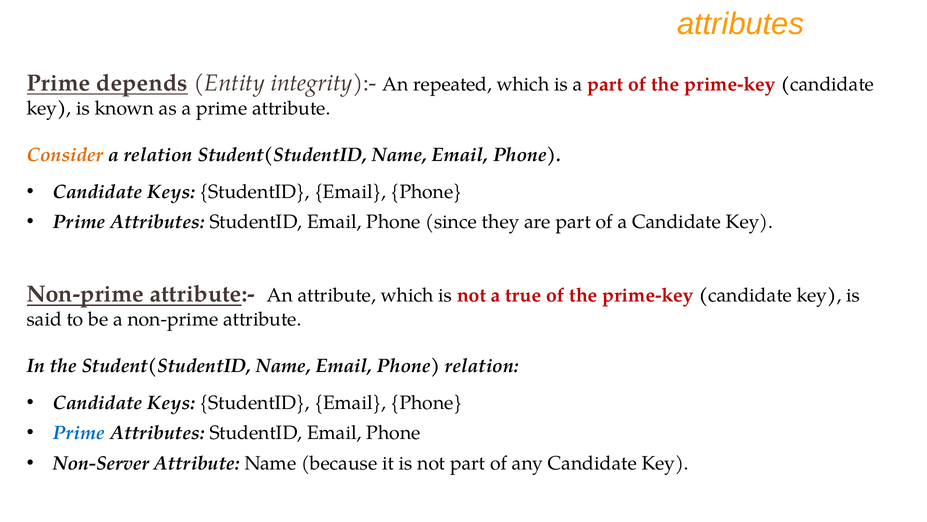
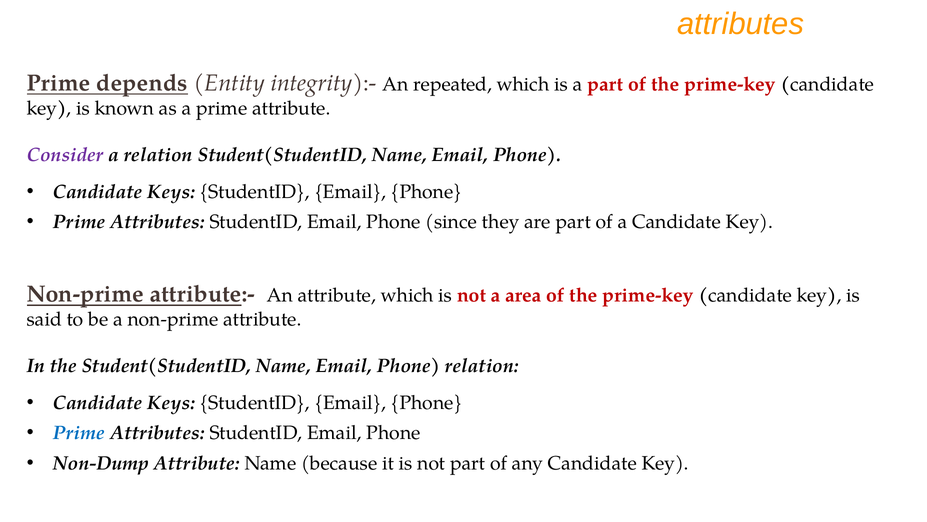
Consider colour: orange -> purple
true: true -> area
Non-Server: Non-Server -> Non-Dump
